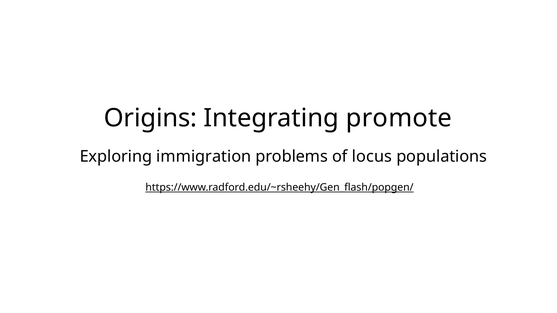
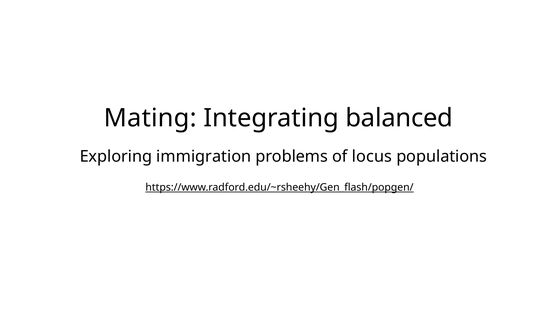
Origins: Origins -> Mating
promote: promote -> balanced
